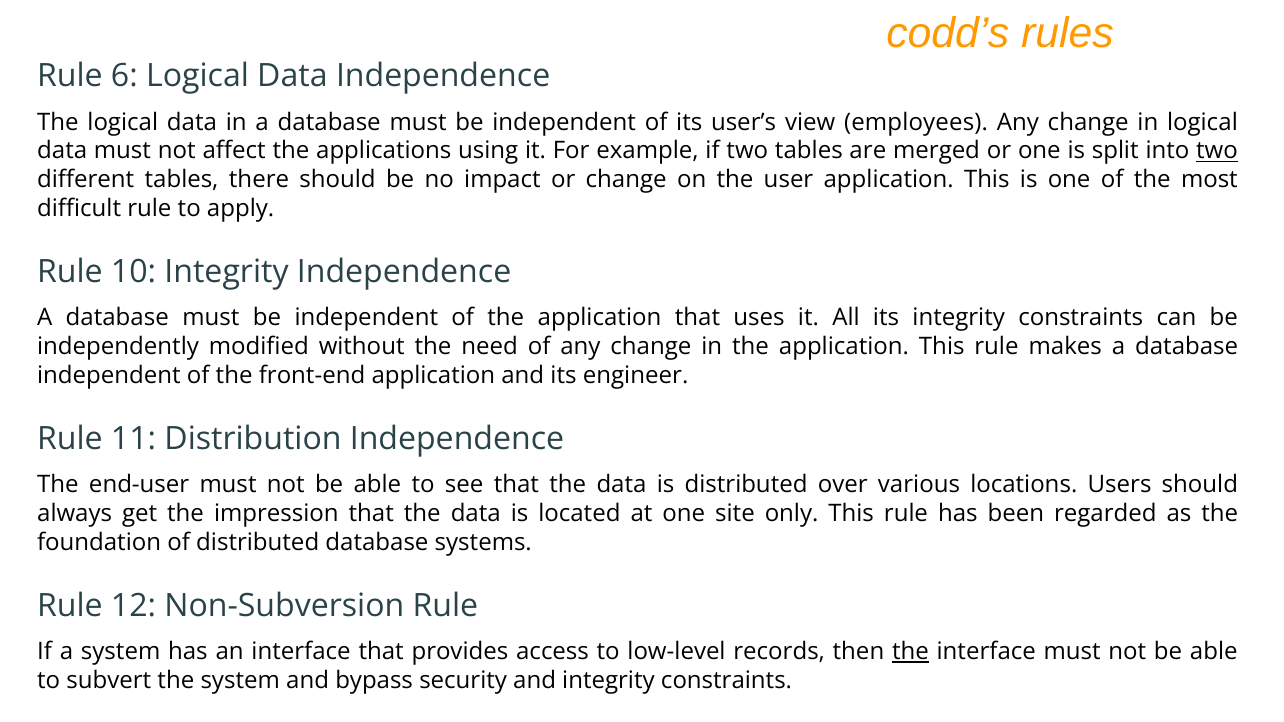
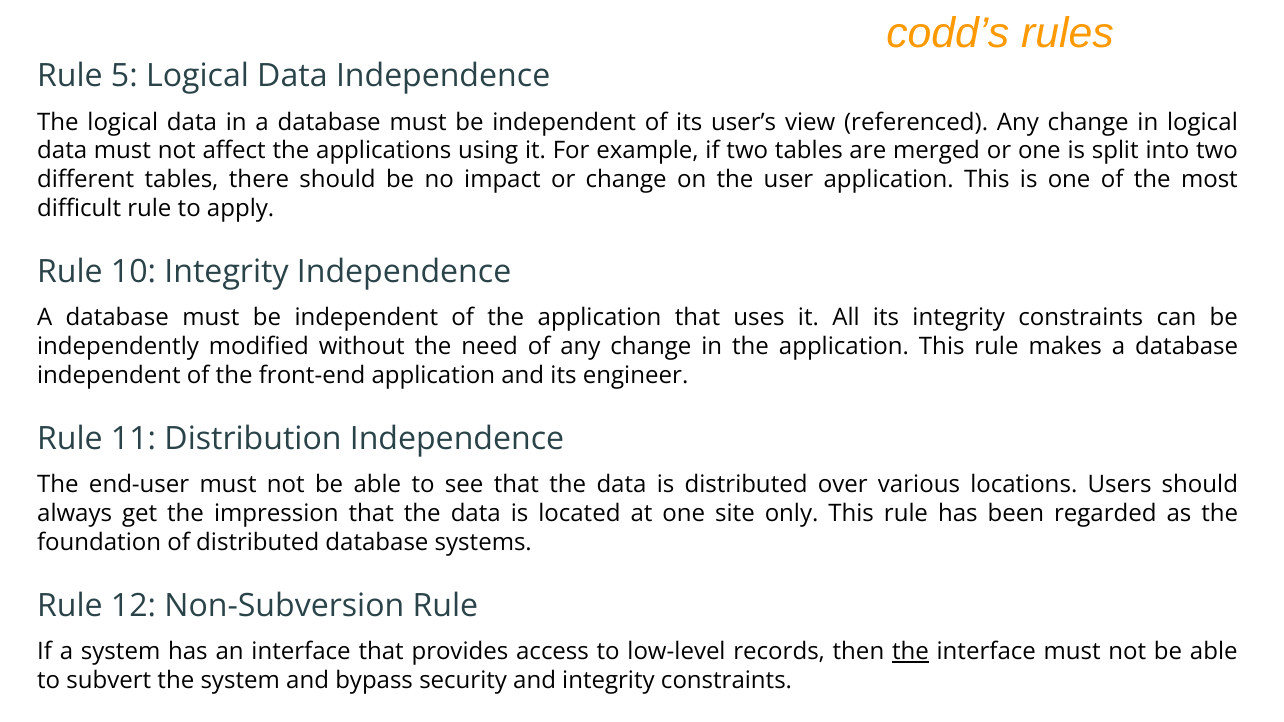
6: 6 -> 5
employees: employees -> referenced
two at (1217, 151) underline: present -> none
